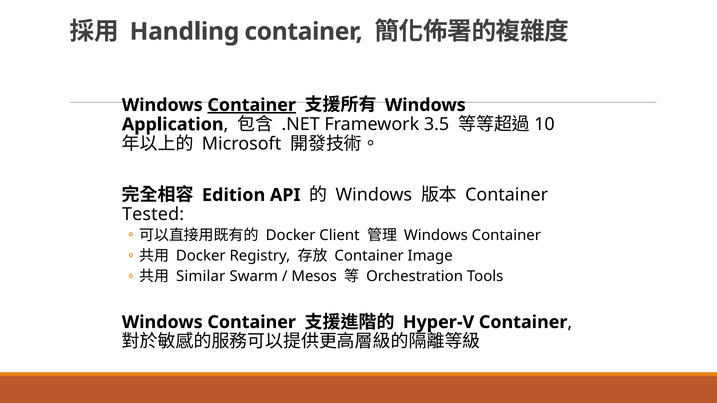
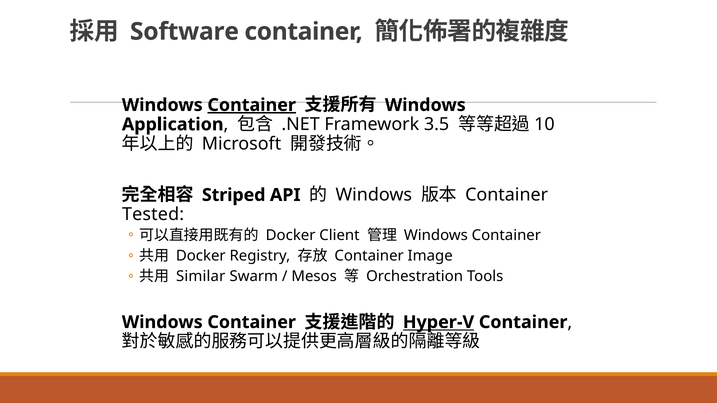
Handling: Handling -> Software
Edition: Edition -> Striped
Hyper-V underline: none -> present
